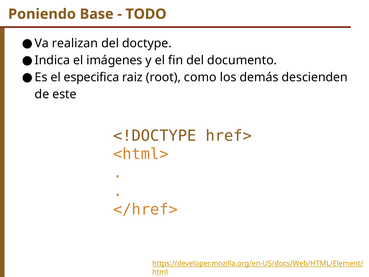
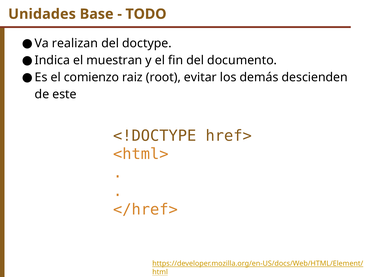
Poniendo: Poniendo -> Unidades
imágenes: imágenes -> muestran
especifica: especifica -> comienzo
como: como -> evitar
